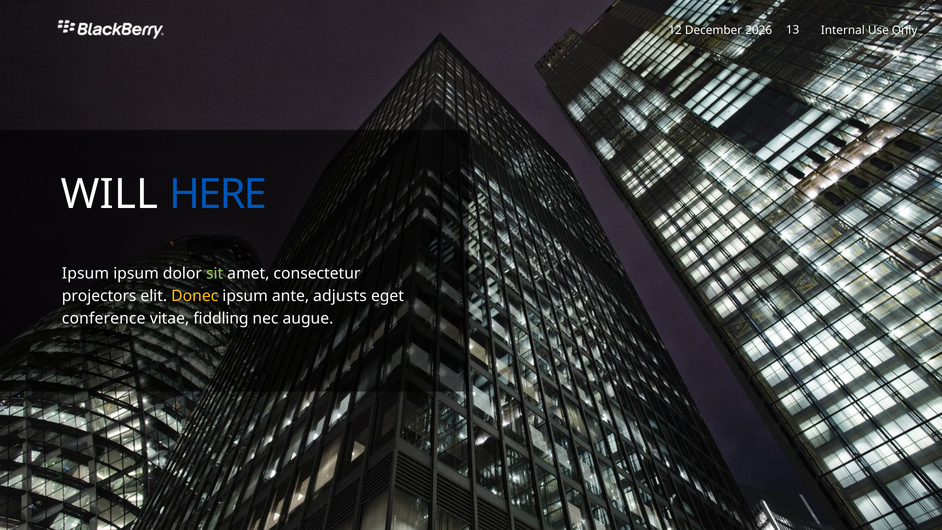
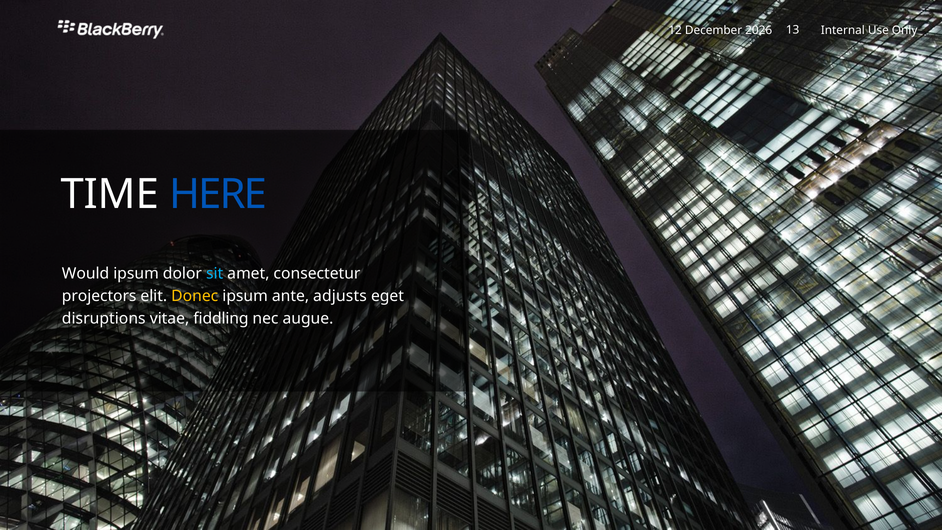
WILL: WILL -> TIME
Ipsum at (85, 274): Ipsum -> Would
sit colour: light green -> light blue
conference: conference -> disruptions
